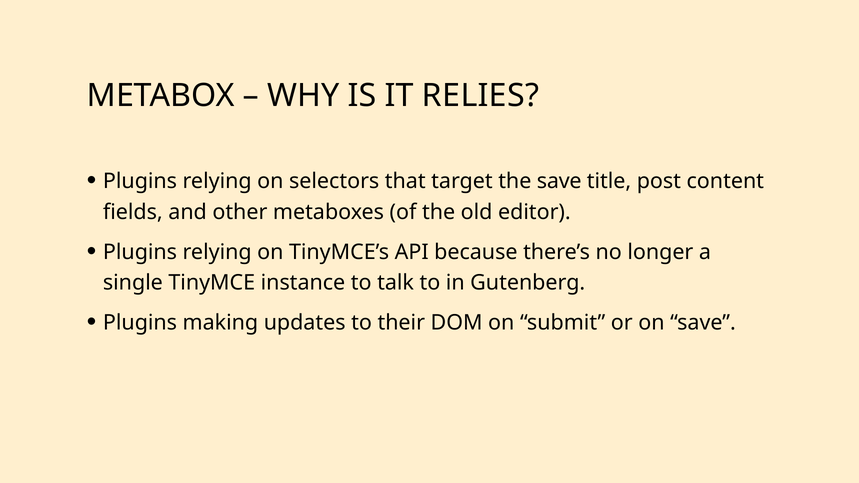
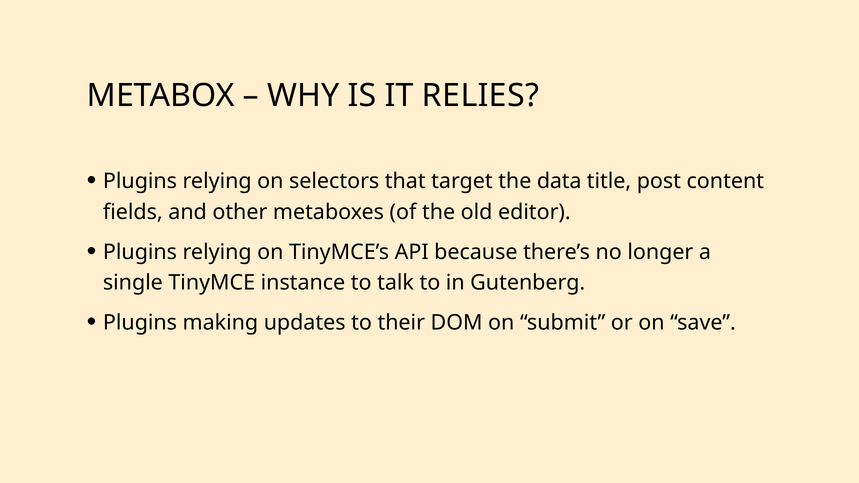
the save: save -> data
